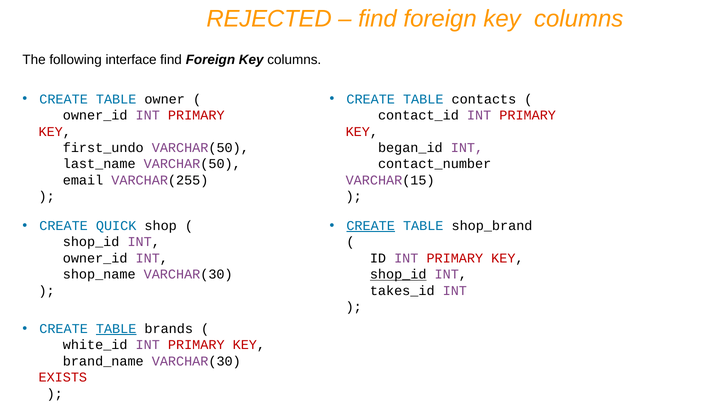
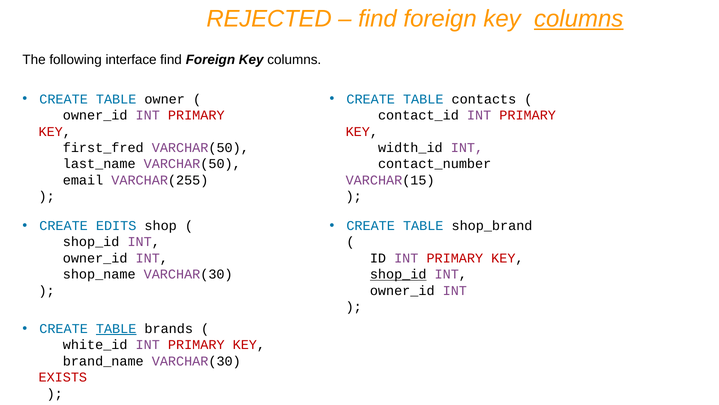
columns at (579, 19) underline: none -> present
first_undo: first_undo -> first_fred
began_id: began_id -> width_id
QUICK: QUICK -> EDITS
CREATE at (371, 225) underline: present -> none
takes_id at (402, 290): takes_id -> owner_id
